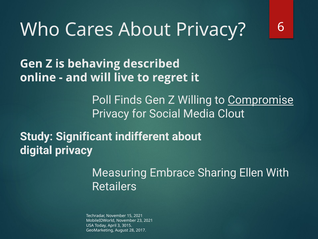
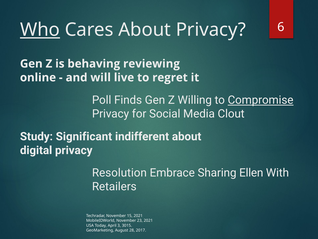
Who underline: none -> present
described: described -> reviewing
Measuring: Measuring -> Resolution
